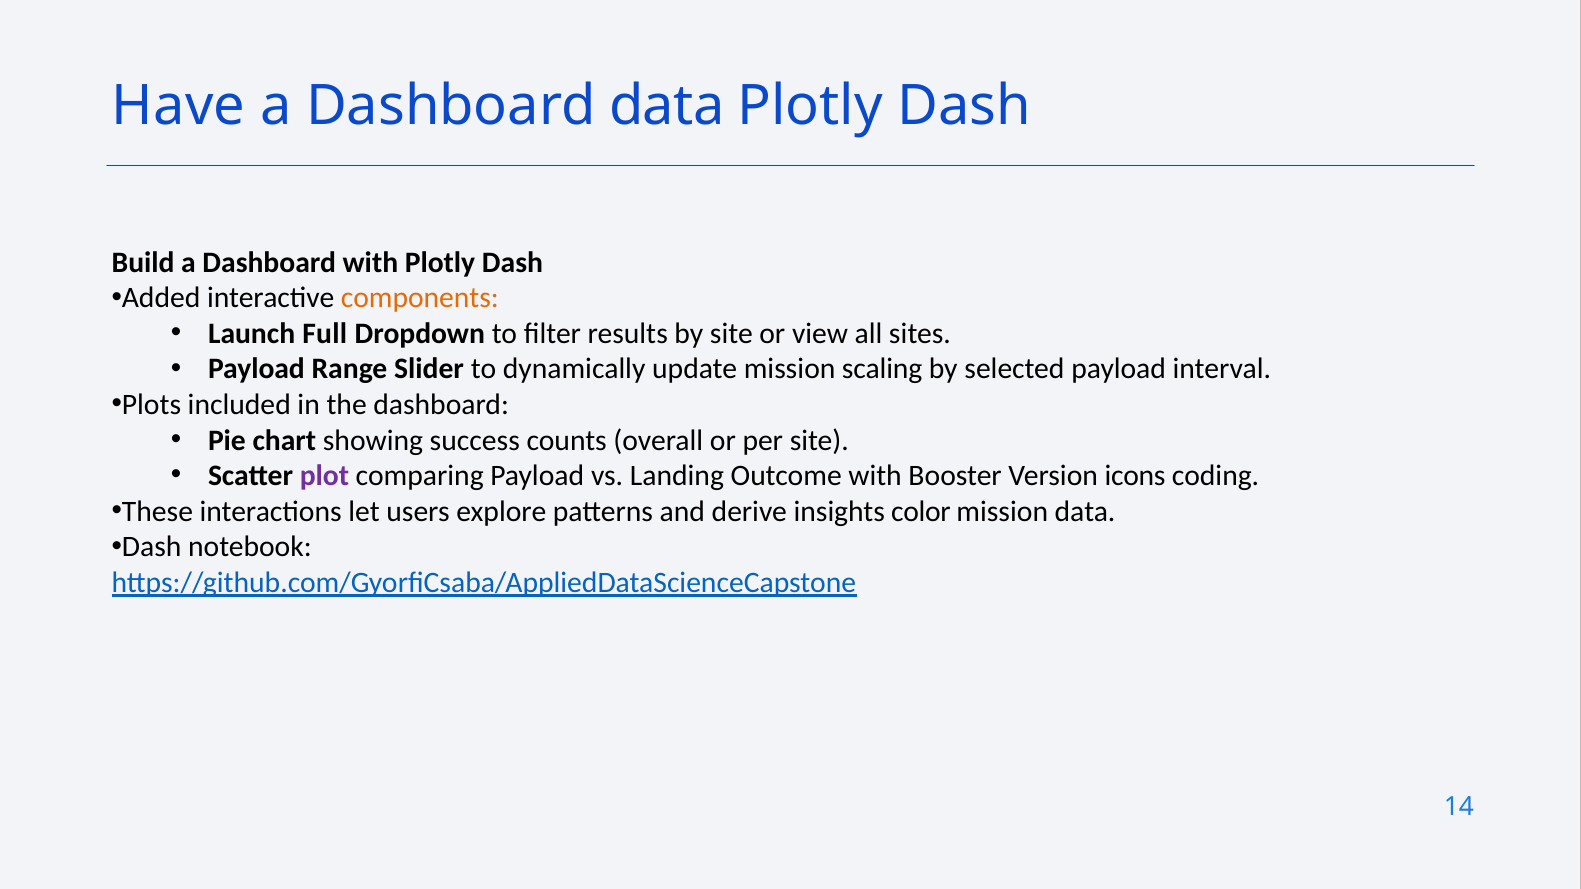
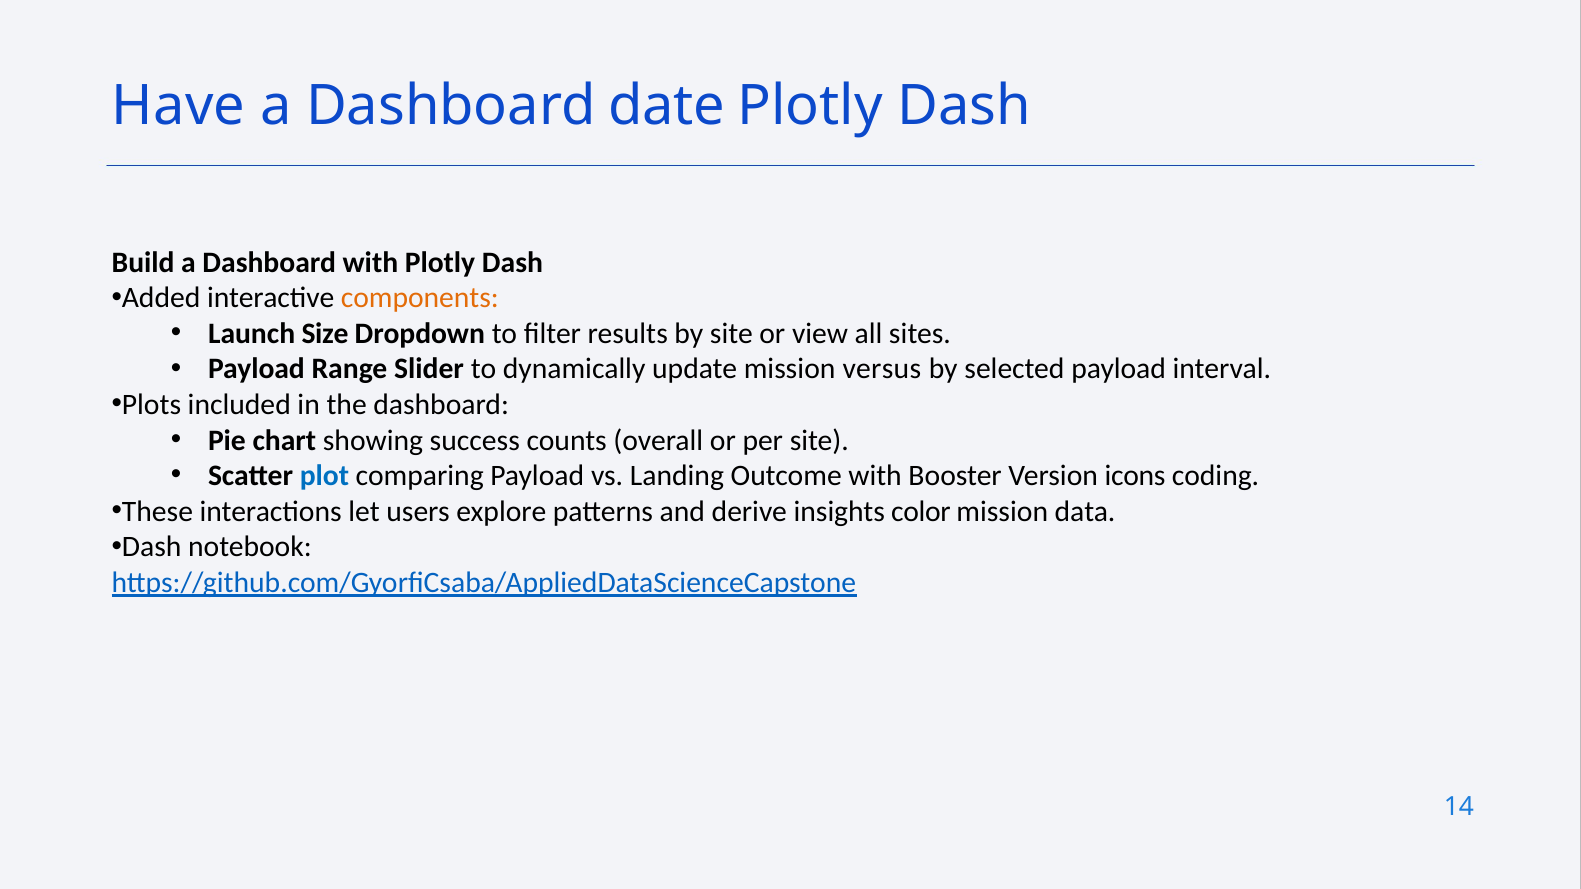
Dashboard data: data -> date
Full: Full -> Size
scaling: scaling -> versus
plot colour: purple -> blue
